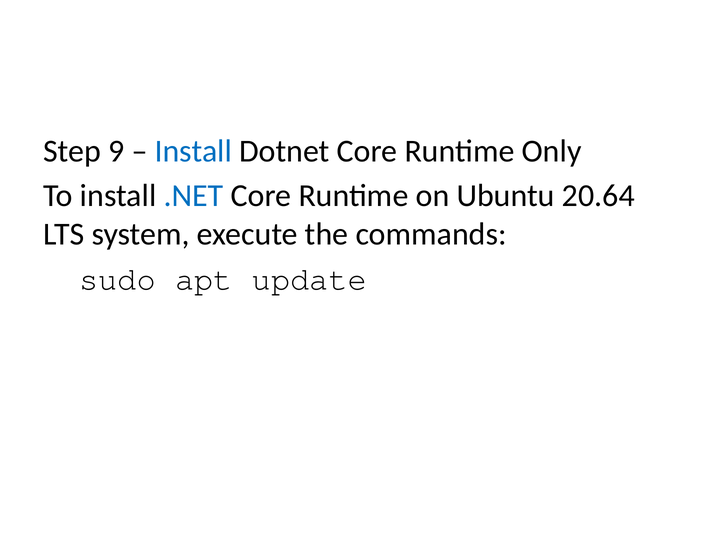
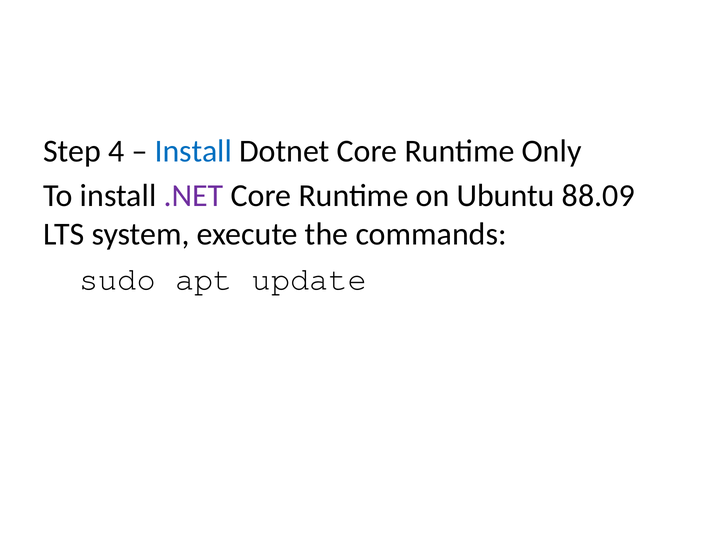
9: 9 -> 4
.NET colour: blue -> purple
20.64: 20.64 -> 88.09
